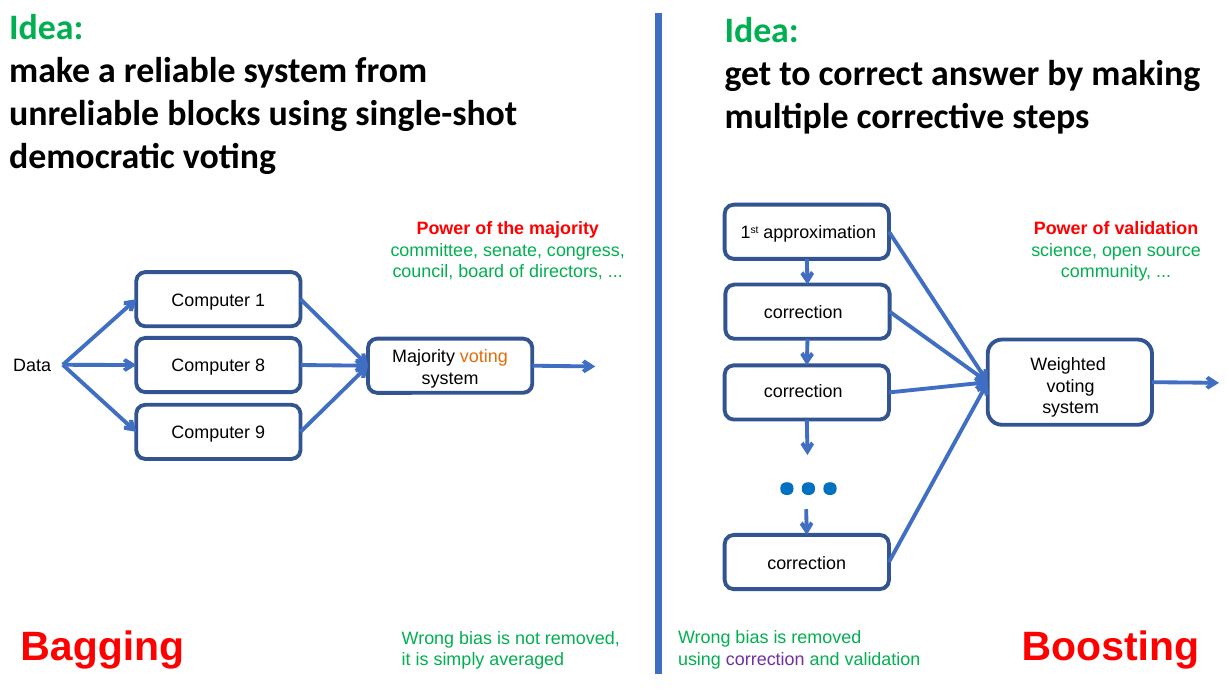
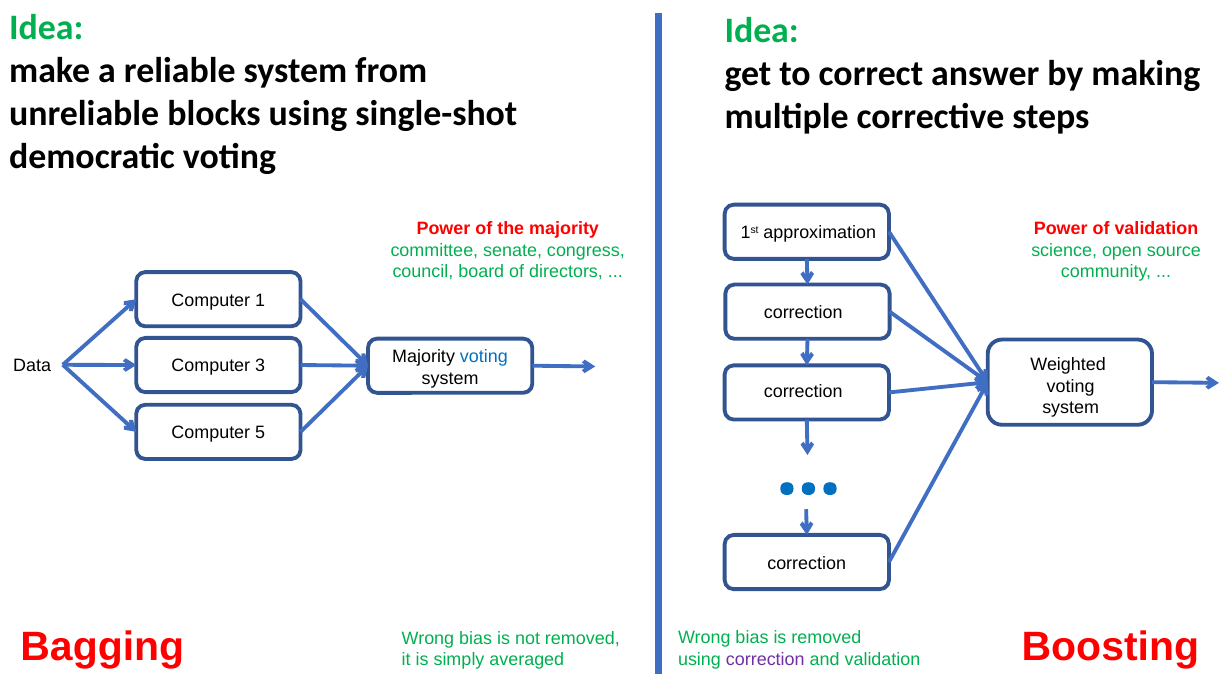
voting at (484, 357) colour: orange -> blue
8: 8 -> 3
9: 9 -> 5
